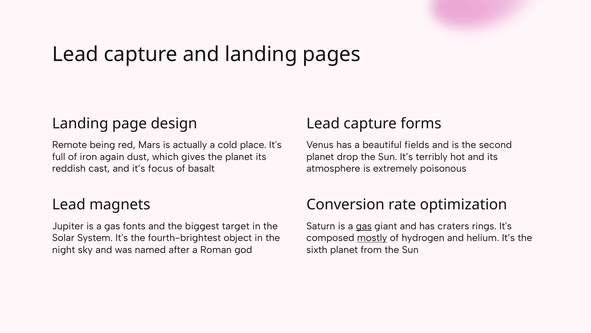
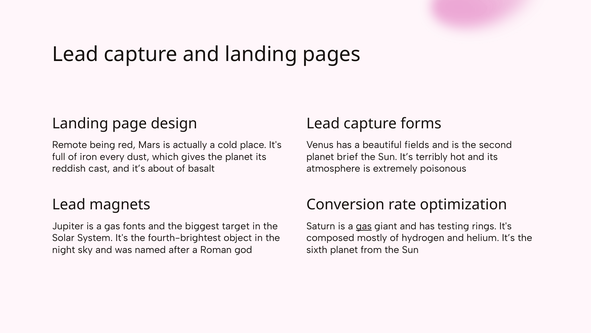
again: again -> every
drop: drop -> brief
focus: focus -> about
craters: craters -> testing
mostly underline: present -> none
